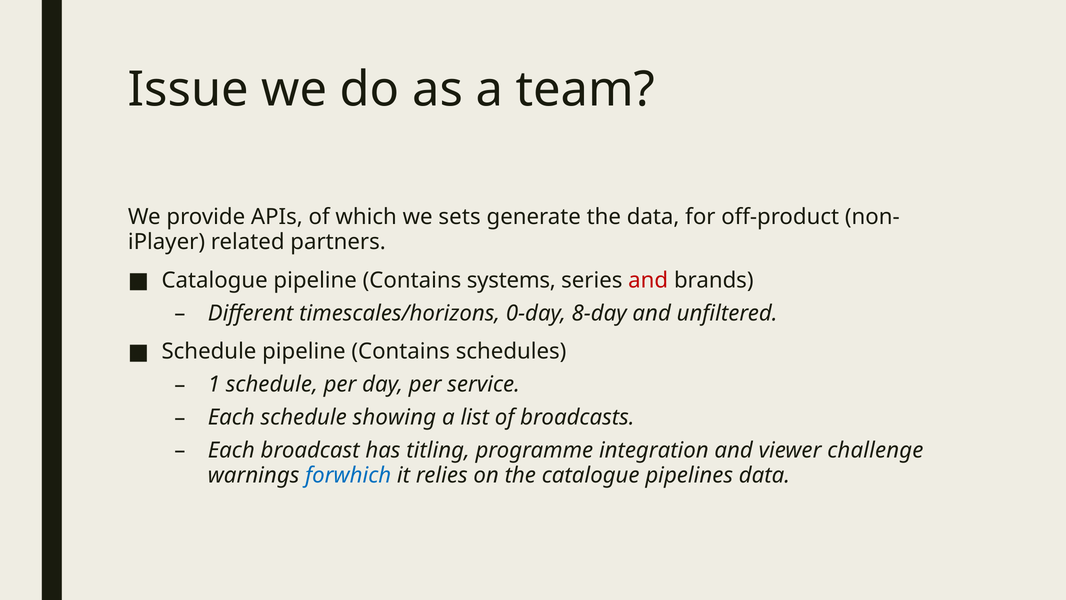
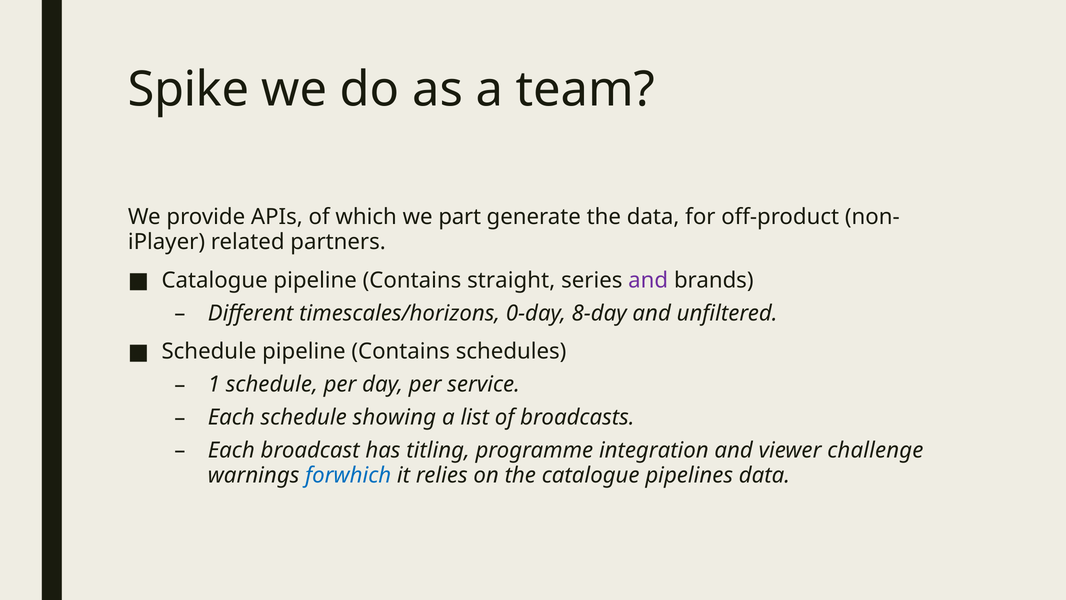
Issue: Issue -> Spike
sets: sets -> part
systems: systems -> straight
and at (648, 280) colour: red -> purple
